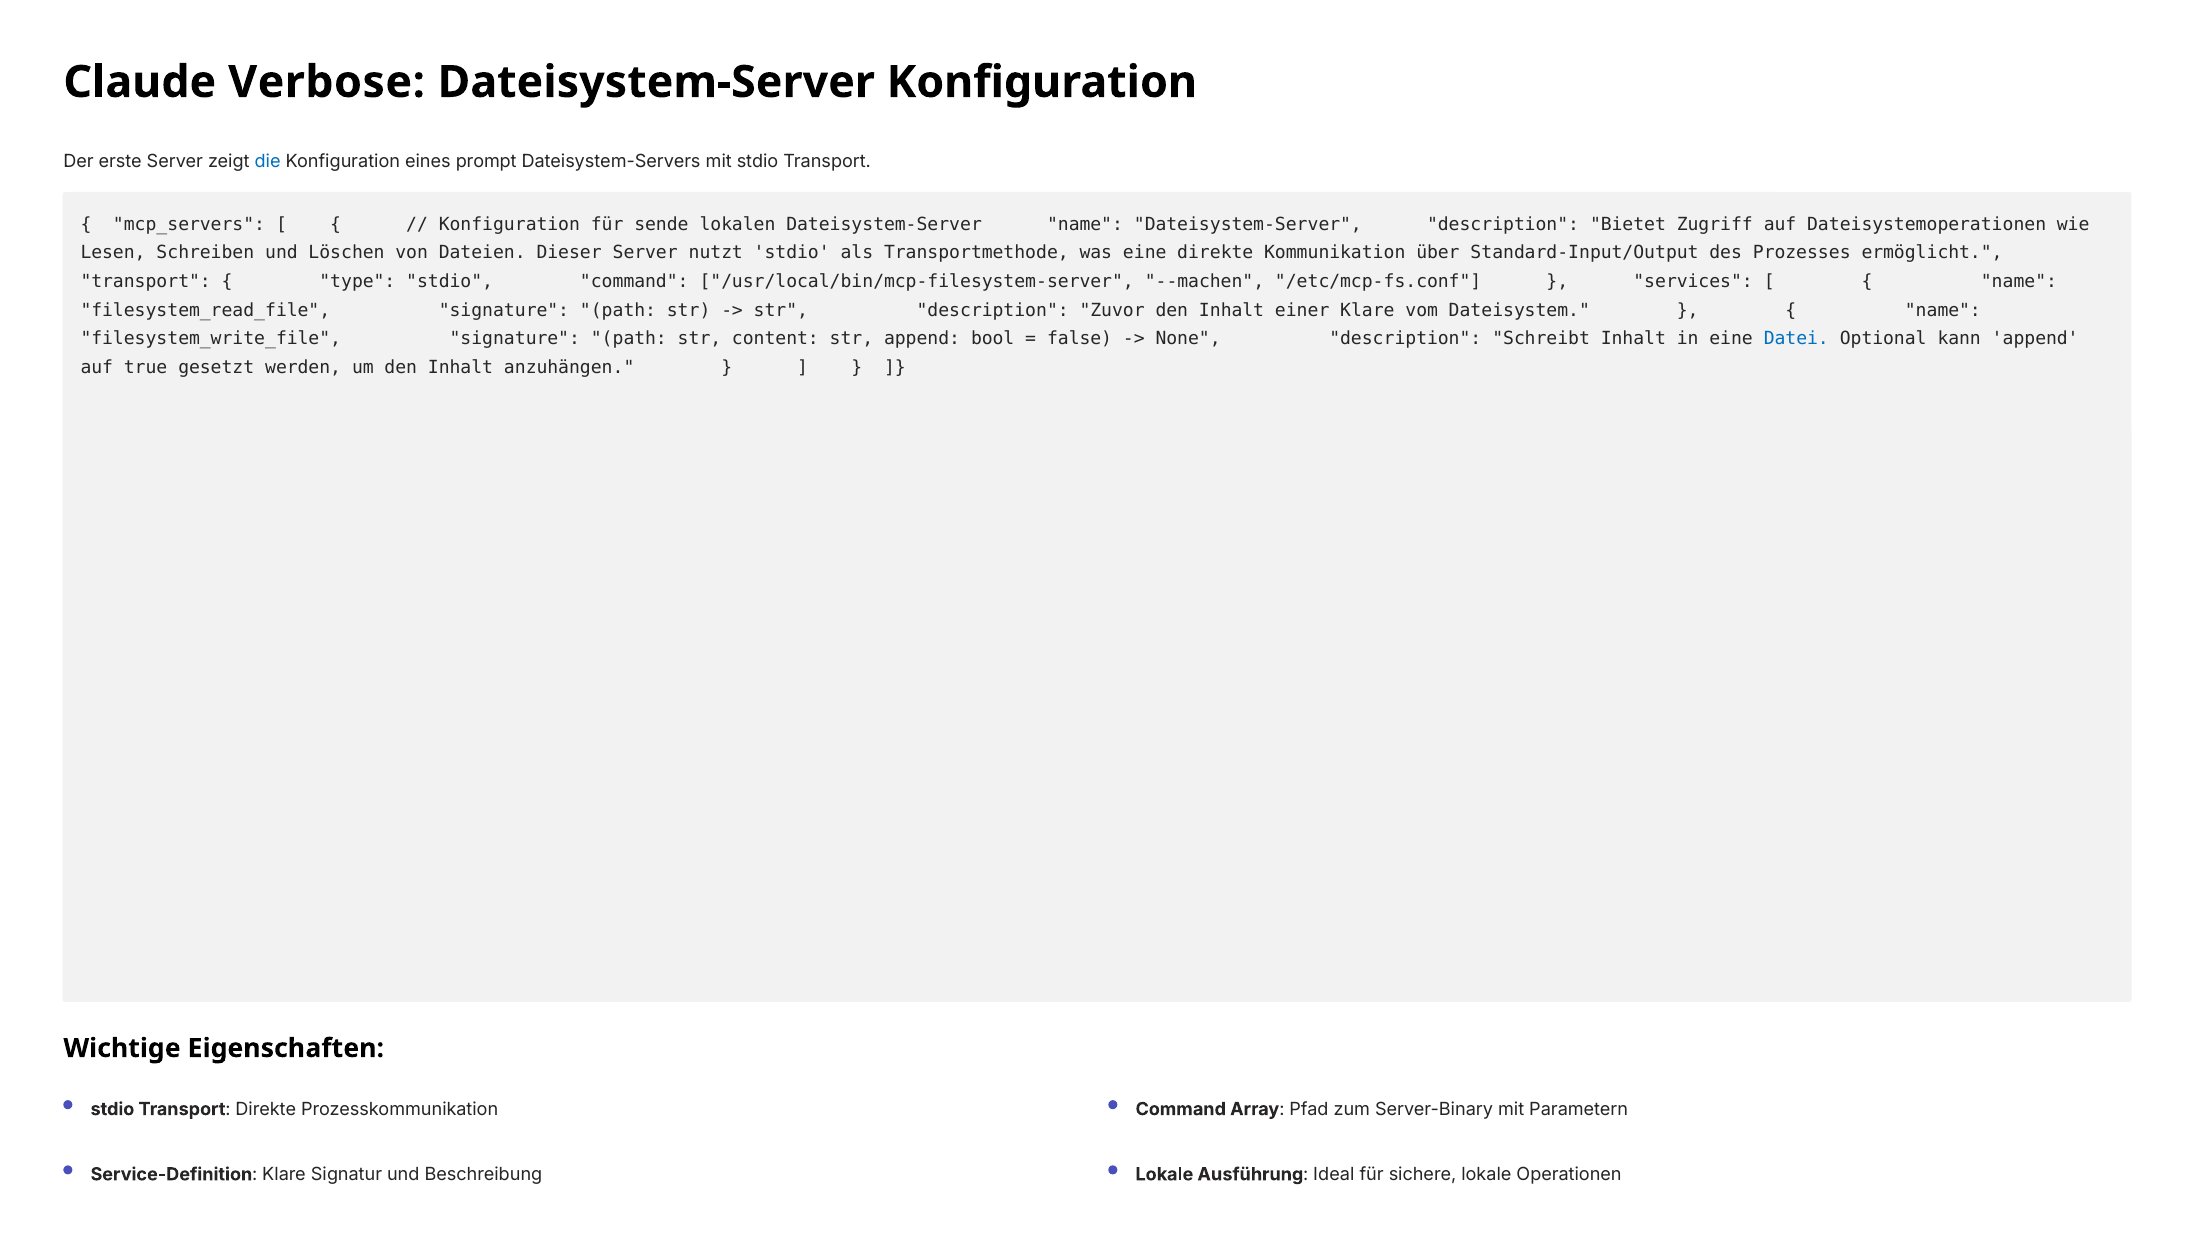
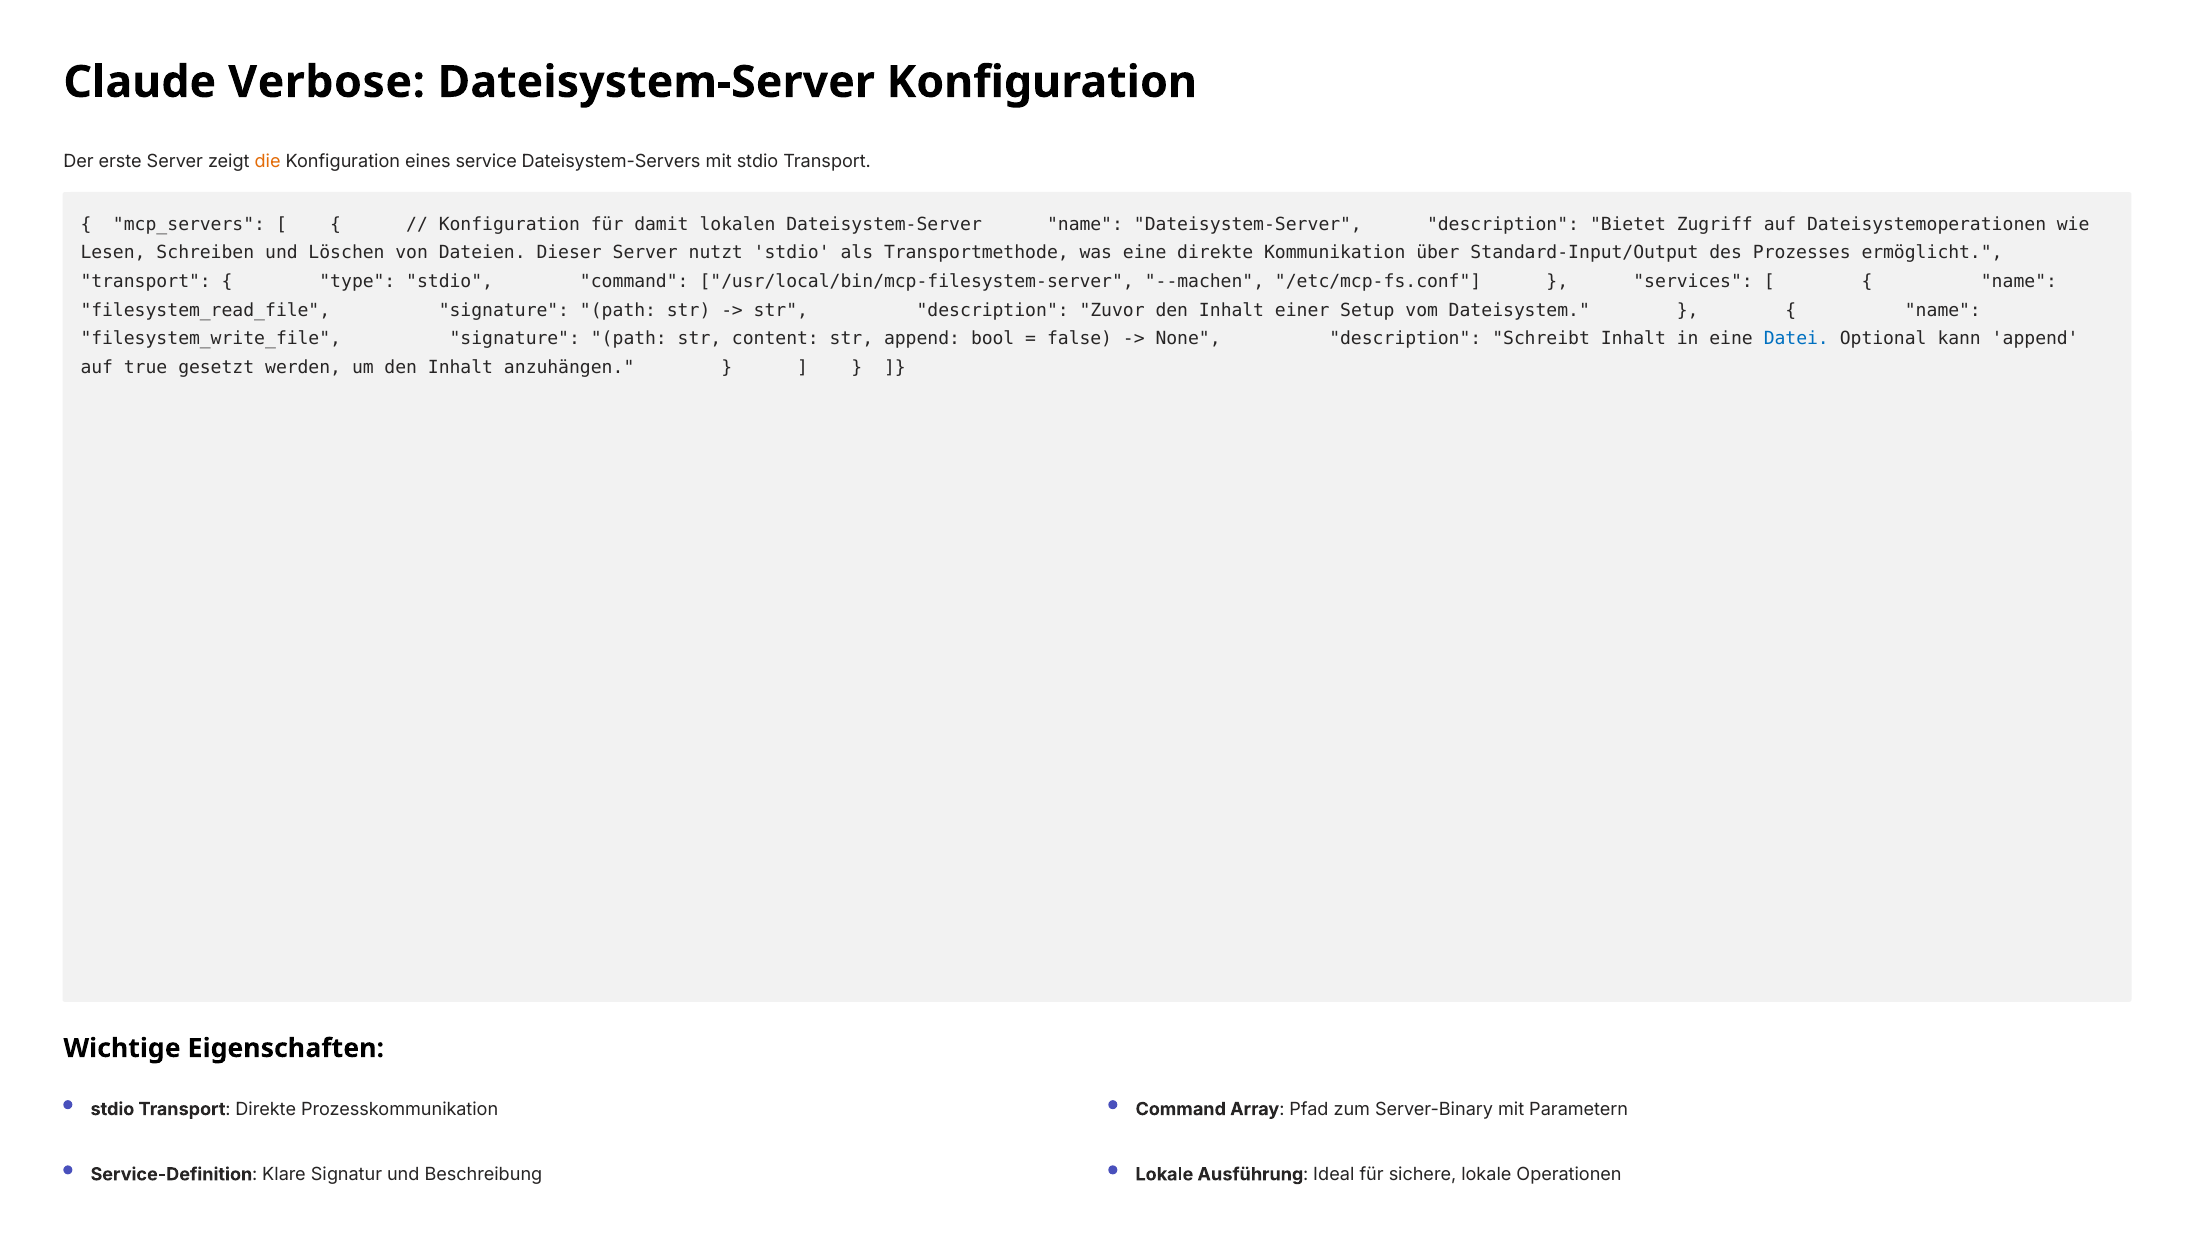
die colour: blue -> orange
prompt: prompt -> service
sende: sende -> damit
einer Klare: Klare -> Setup
